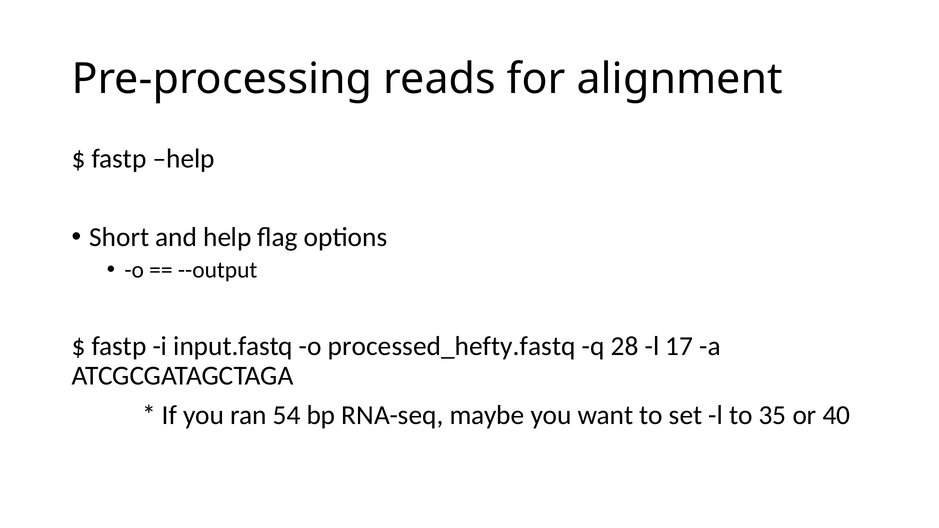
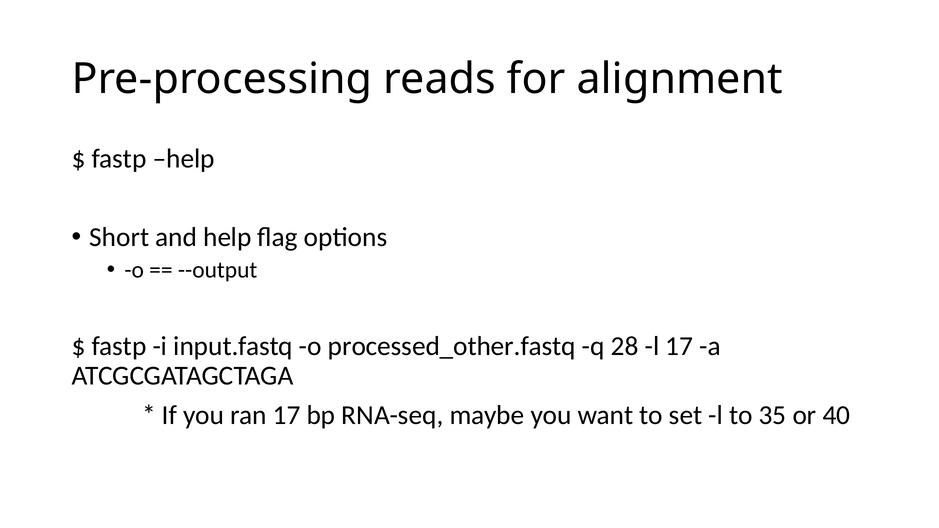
processed_hefty.fastq: processed_hefty.fastq -> processed_other.fastq
ran 54: 54 -> 17
